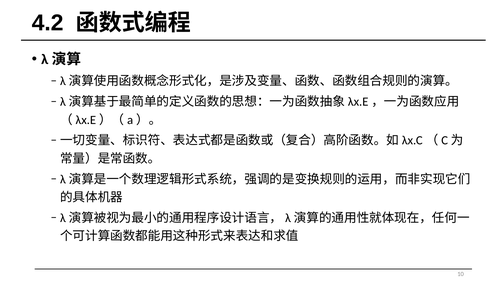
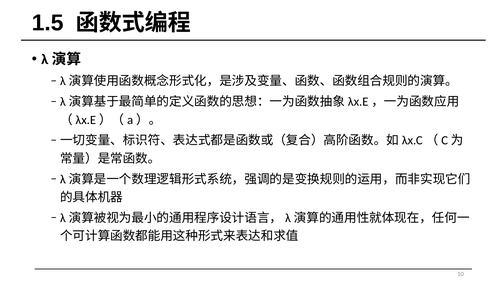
4.2: 4.2 -> 1.5
